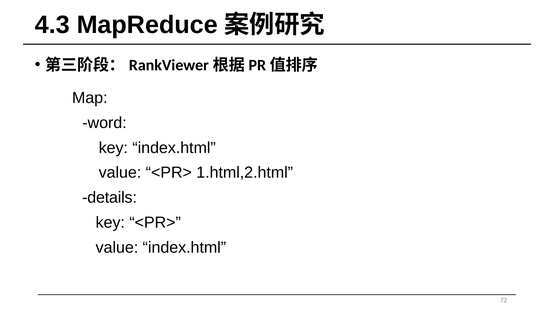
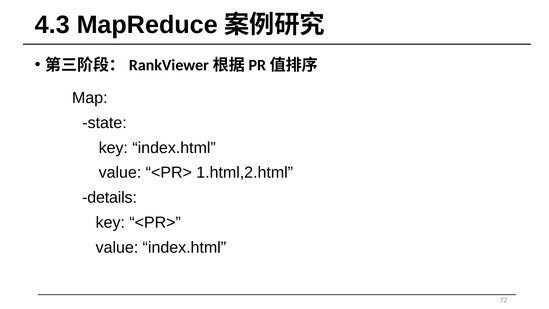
word: word -> state
